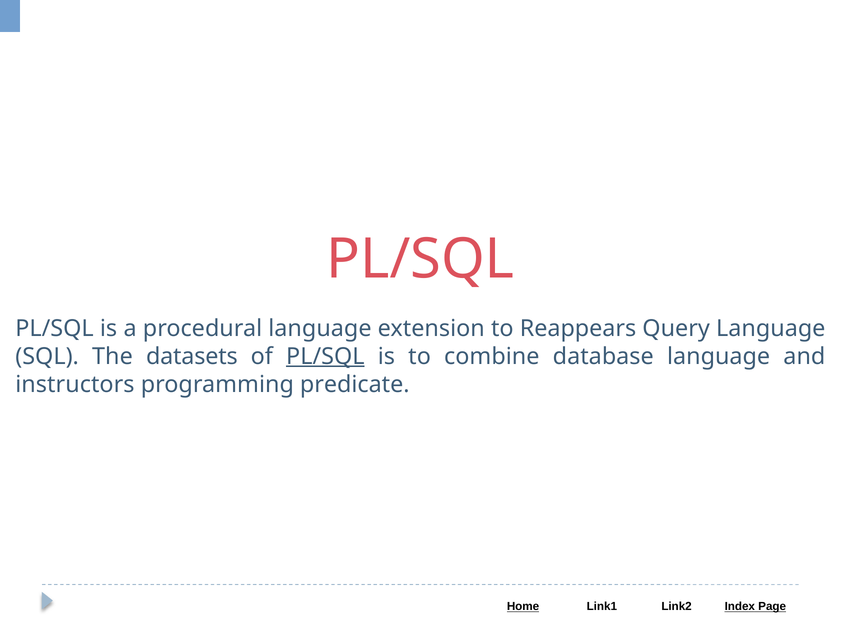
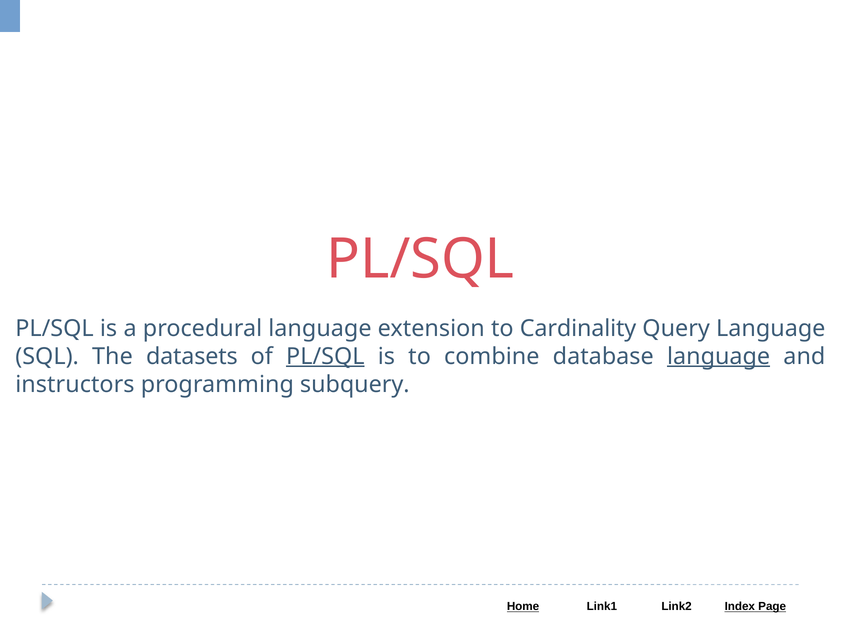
Reappears: Reappears -> Cardinality
language at (719, 356) underline: none -> present
predicate: predicate -> subquery
